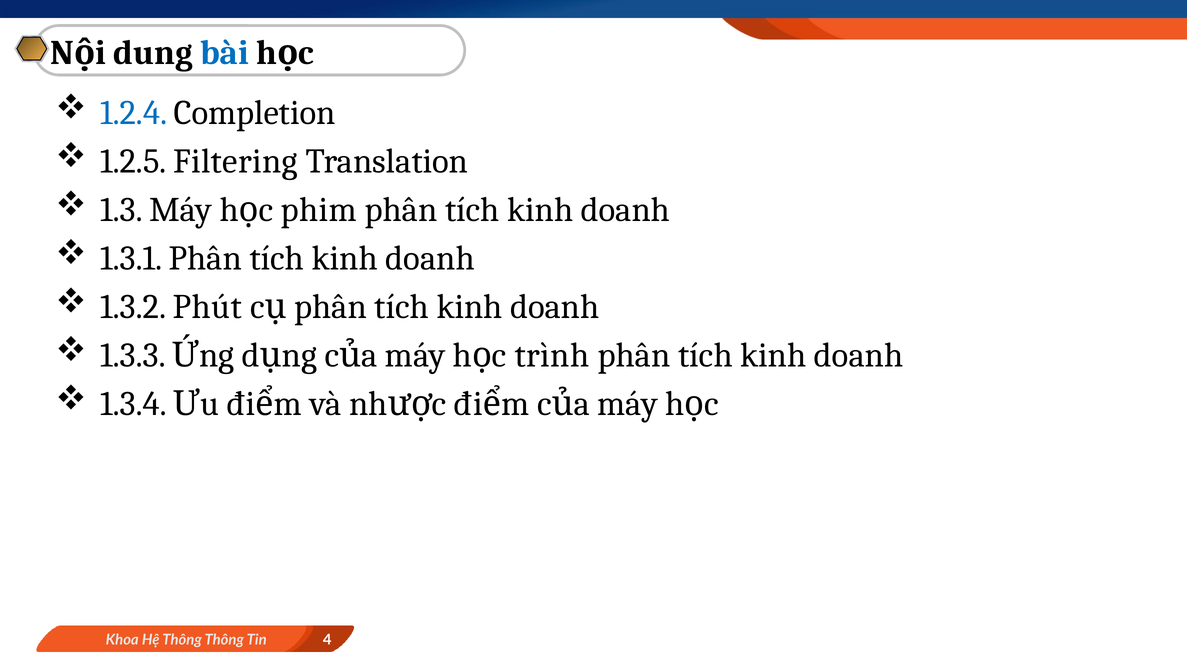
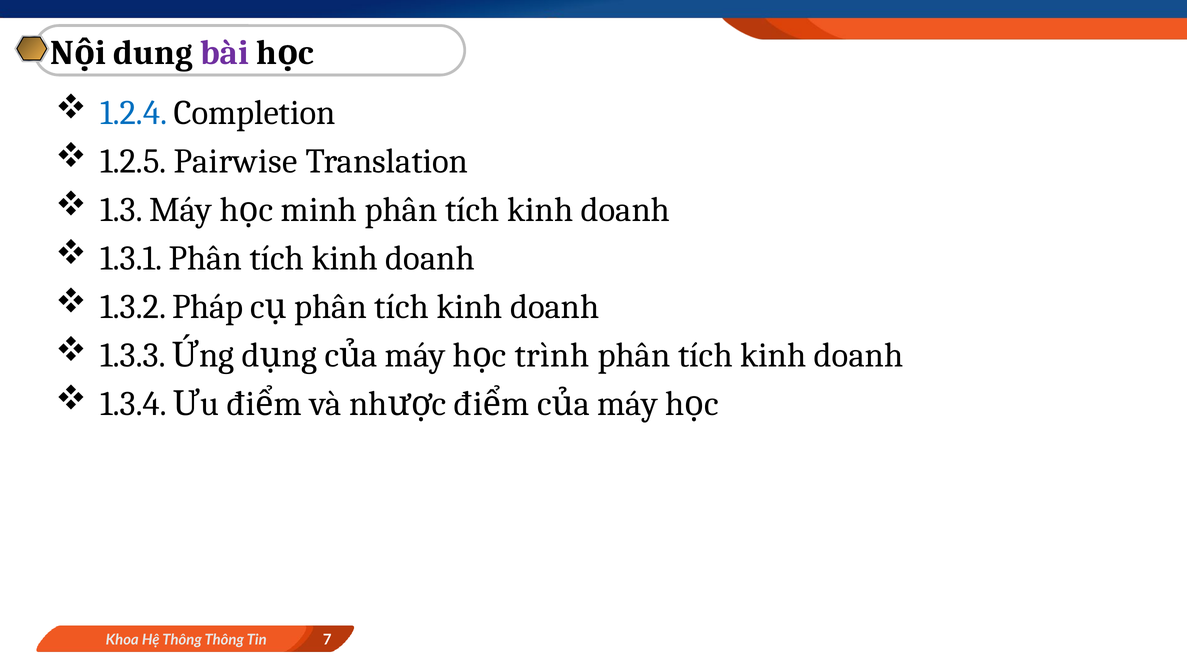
bài colour: blue -> purple
Filtering: Filtering -> Pairwise
phim: phim -> minh
Phút: Phút -> Pháp
4: 4 -> 7
